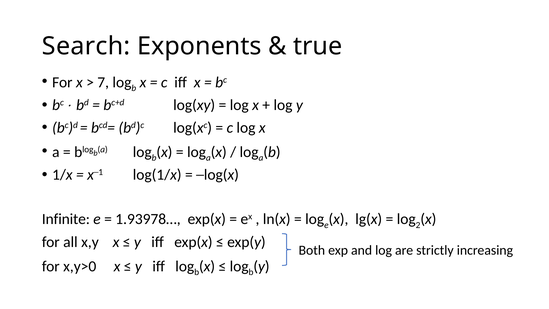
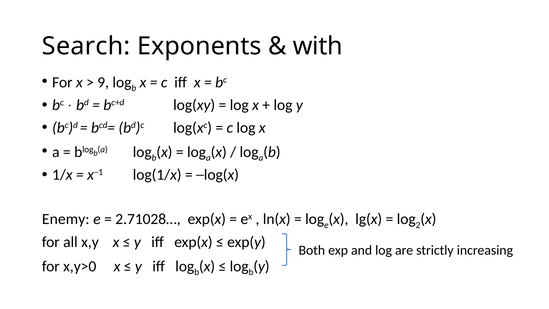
true: true -> with
7: 7 -> 9
Infinite: Infinite -> Enemy
1.93978…: 1.93978… -> 2.71028…
